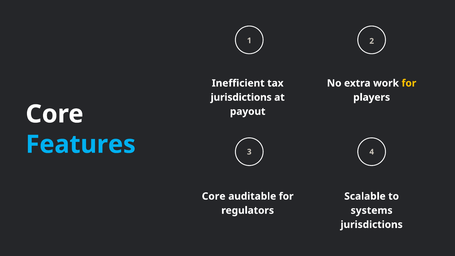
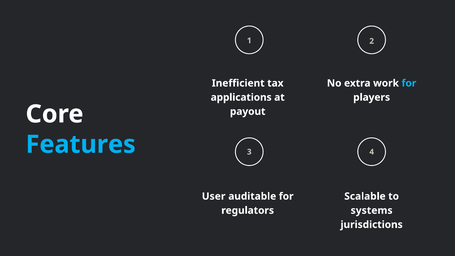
for at (409, 83) colour: yellow -> light blue
jurisdictions at (241, 97): jurisdictions -> applications
Core at (214, 196): Core -> User
